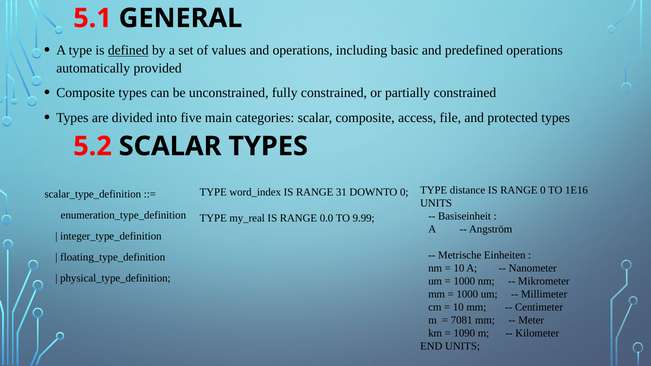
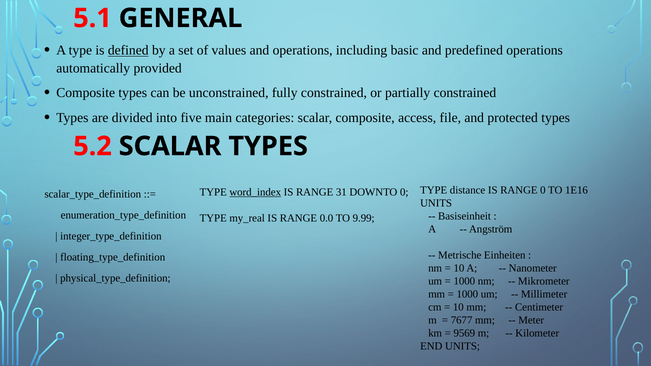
word_index underline: none -> present
7081: 7081 -> 7677
1090: 1090 -> 9569
